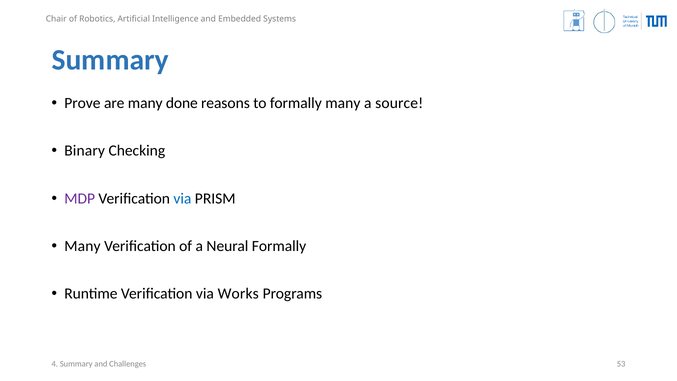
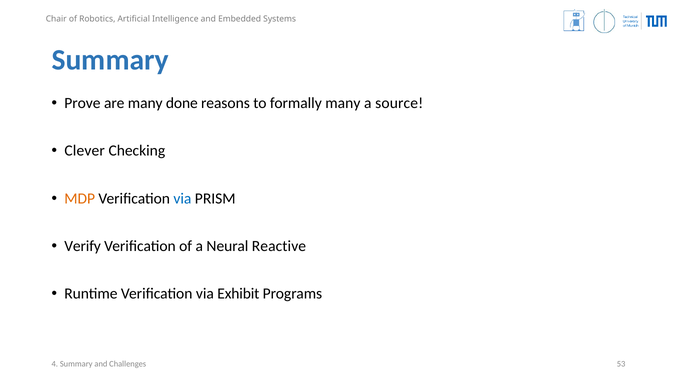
Binary: Binary -> Clever
MDP colour: purple -> orange
Many at (82, 246): Many -> Verify
Neural Formally: Formally -> Reactive
Works: Works -> Exhibit
